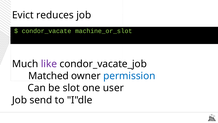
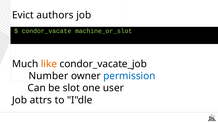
reduces: reduces -> authors
like colour: purple -> orange
Matched: Matched -> Number
send: send -> attrs
